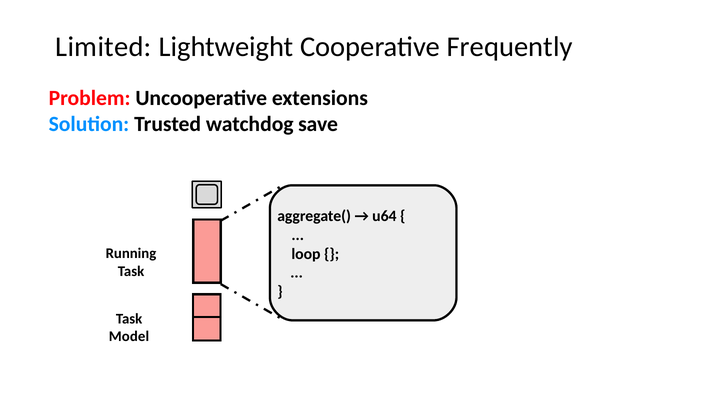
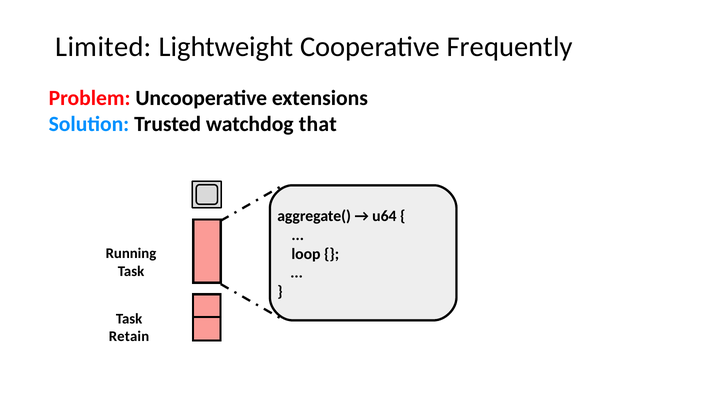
save: save -> that
Model: Model -> Retain
